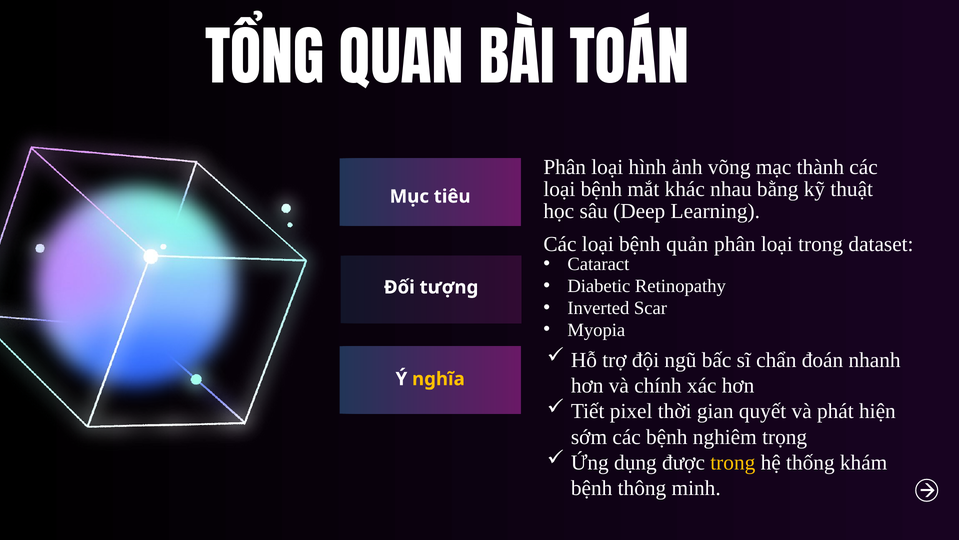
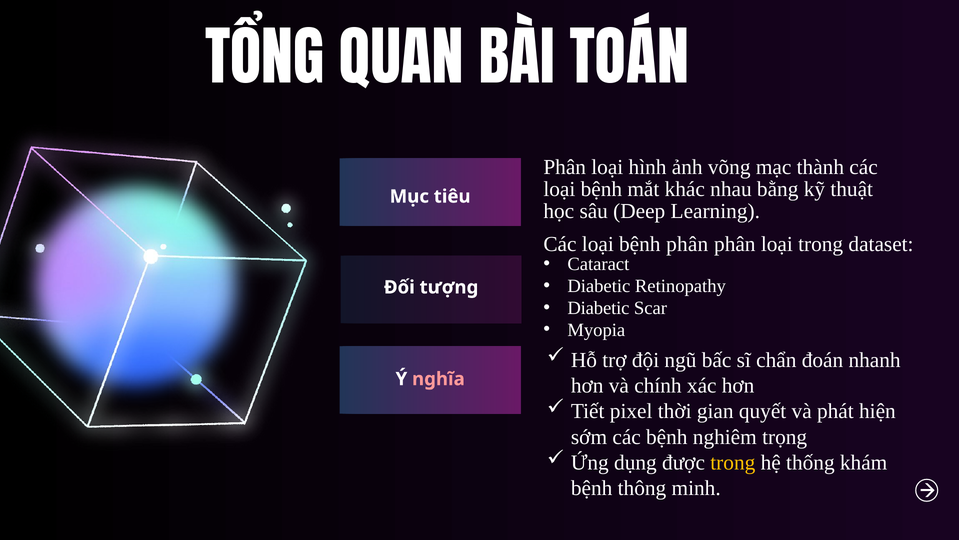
bệnh quản: quản -> phân
Inverted at (598, 308): Inverted -> Diabetic
nghĩa colour: yellow -> pink
